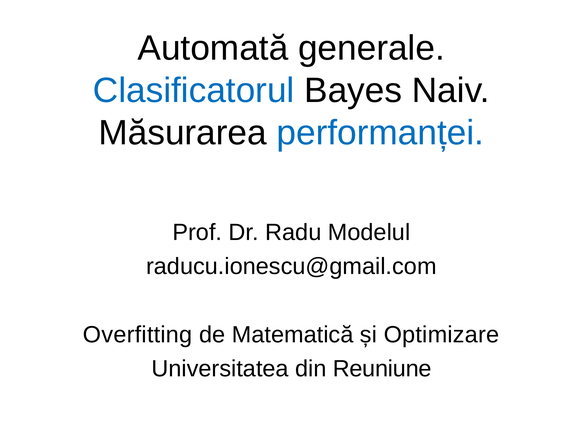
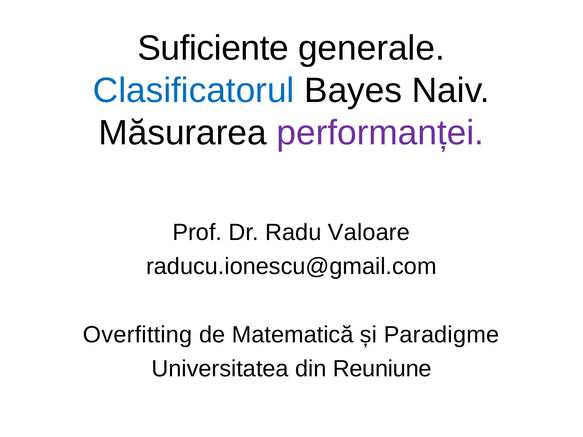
Automată: Automată -> Suficiente
performanței colour: blue -> purple
Modelul: Modelul -> Valoare
Optimizare: Optimizare -> Paradigme
